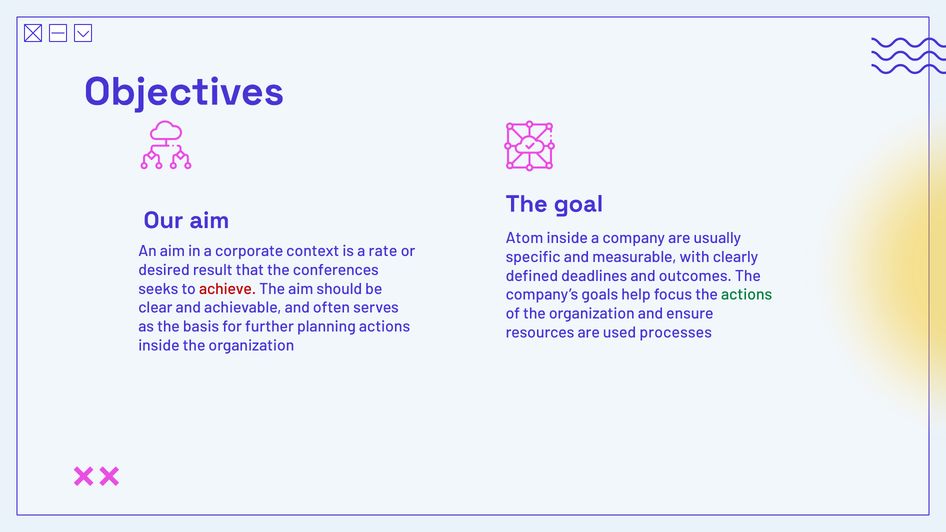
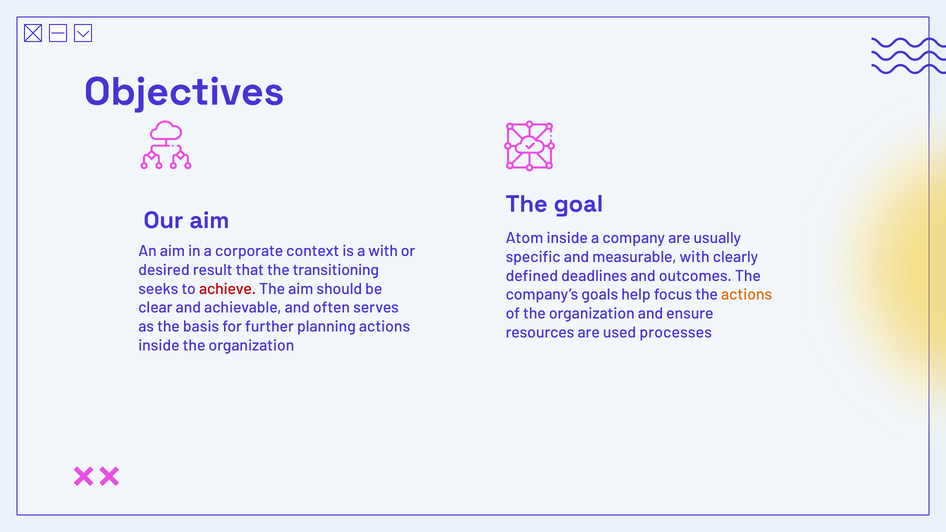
a rate: rate -> with
conferences: conferences -> transitioning
actions at (747, 295) colour: green -> orange
